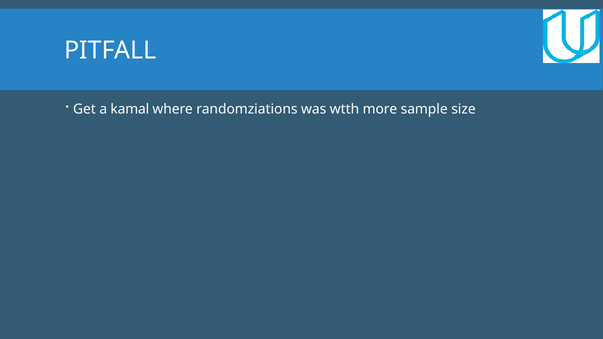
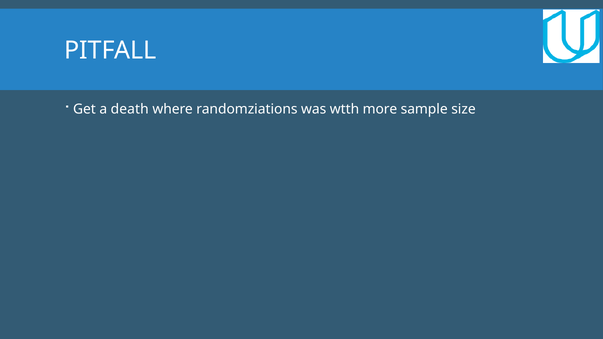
kamal: kamal -> death
